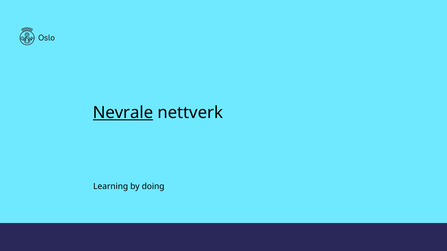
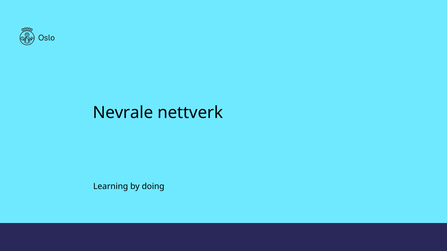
Nevrale underline: present -> none
